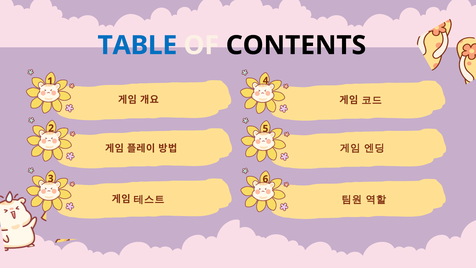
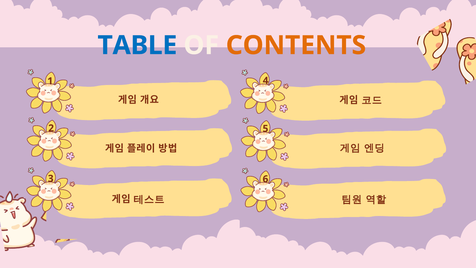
CONTENTS colour: black -> orange
